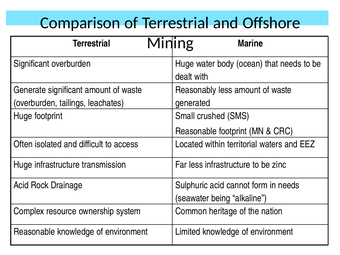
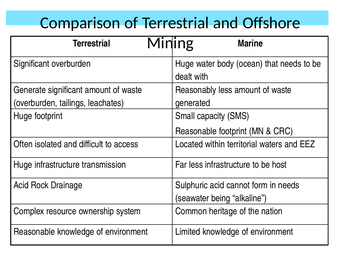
crushed: crushed -> capacity
zinc: zinc -> host
